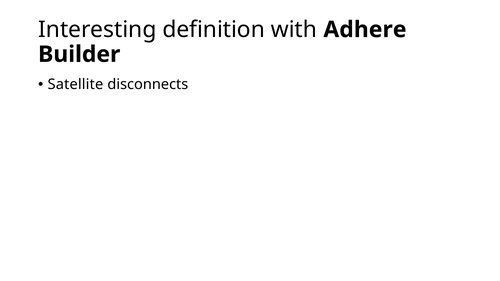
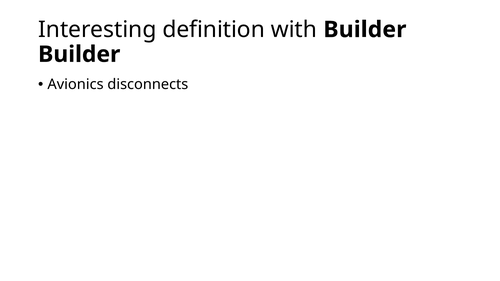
with Adhere: Adhere -> Builder
Satellite: Satellite -> Avionics
